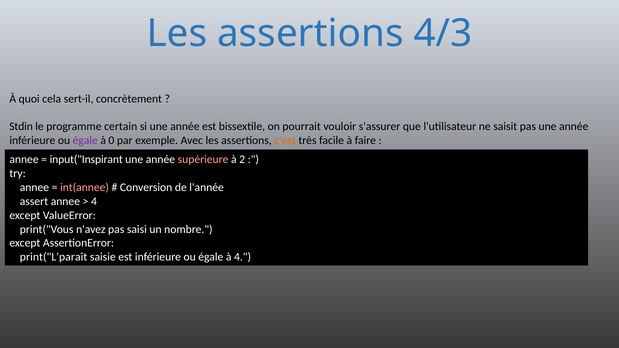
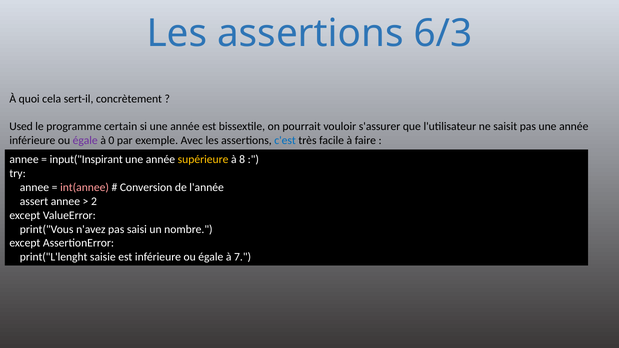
4/3: 4/3 -> 6/3
Stdin: Stdin -> Used
c'est colour: orange -> blue
supérieure colour: pink -> yellow
2: 2 -> 8
4 at (94, 201): 4 -> 2
print("L'paraît: print("L'paraît -> print("L'lenght
à 4: 4 -> 7
